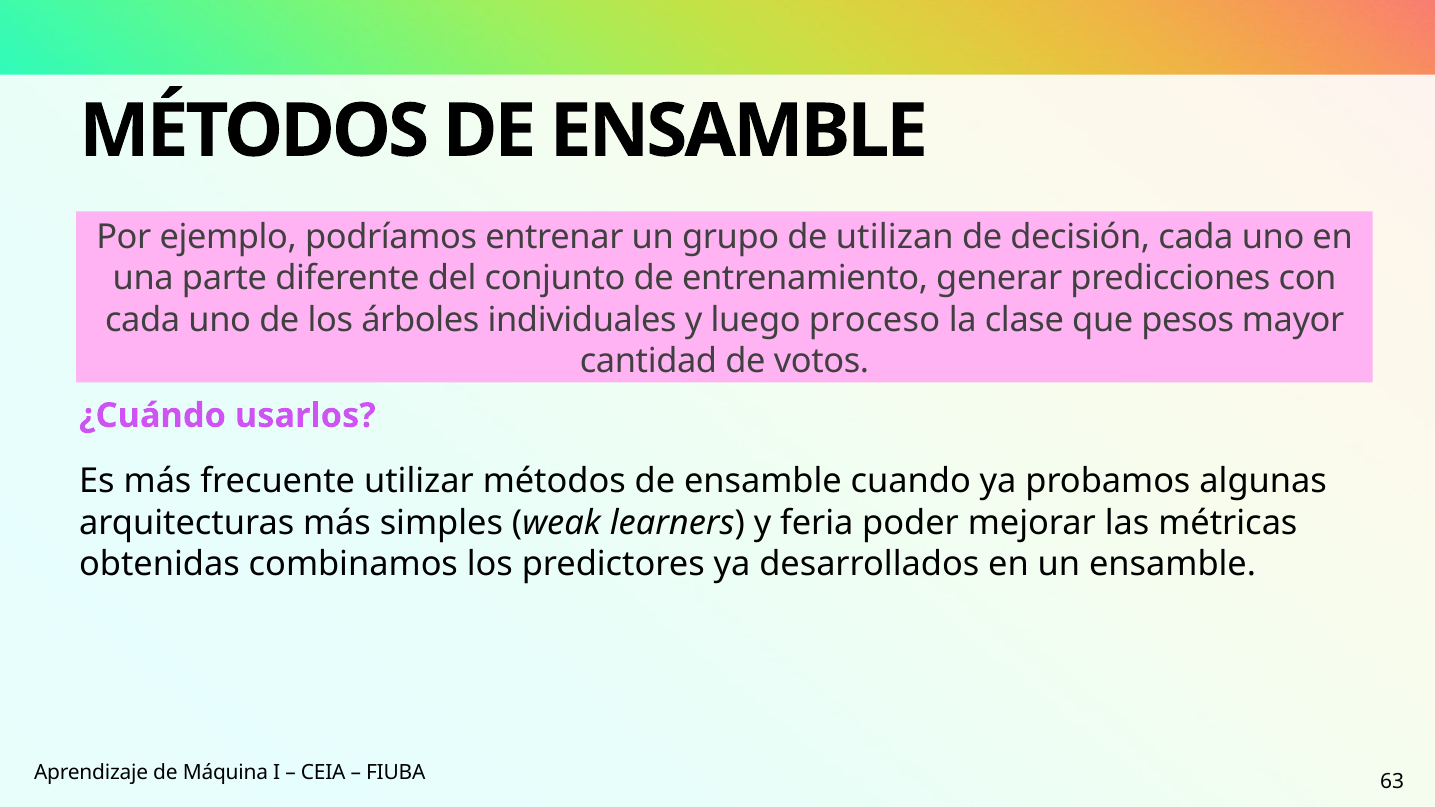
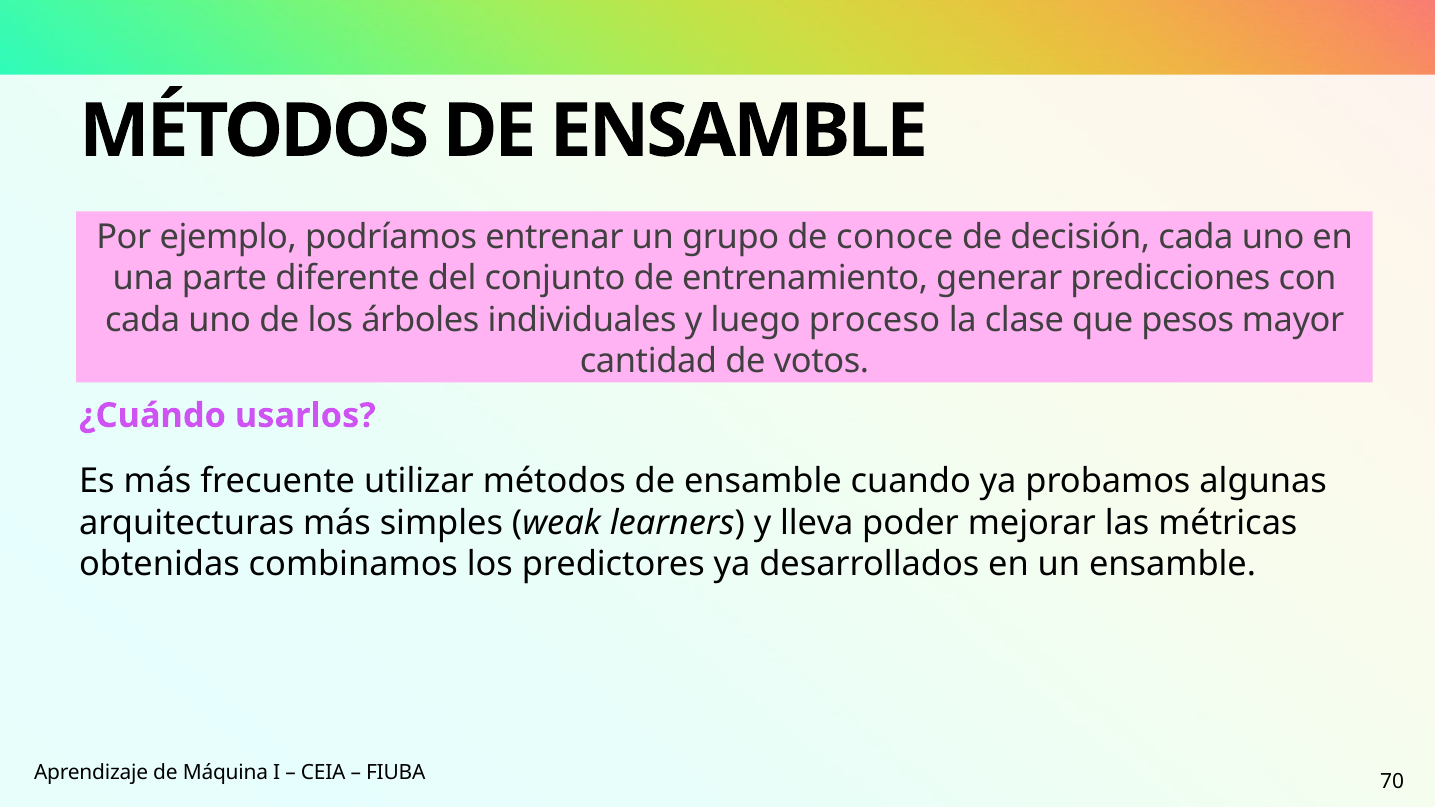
utilizan: utilizan -> conoce
feria: feria -> lleva
63: 63 -> 70
